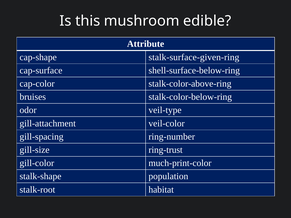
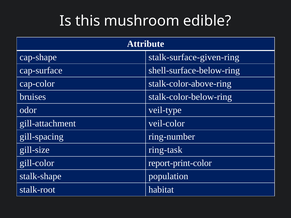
ring-trust: ring-trust -> ring-task
much-print-color: much-print-color -> report-print-color
